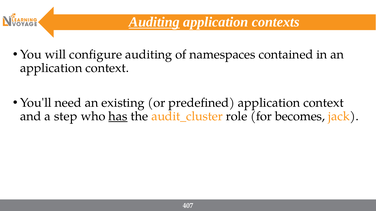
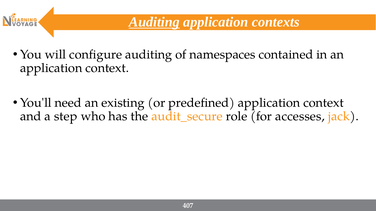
has underline: present -> none
audit_cluster: audit_cluster -> audit_secure
becomes: becomes -> accesses
